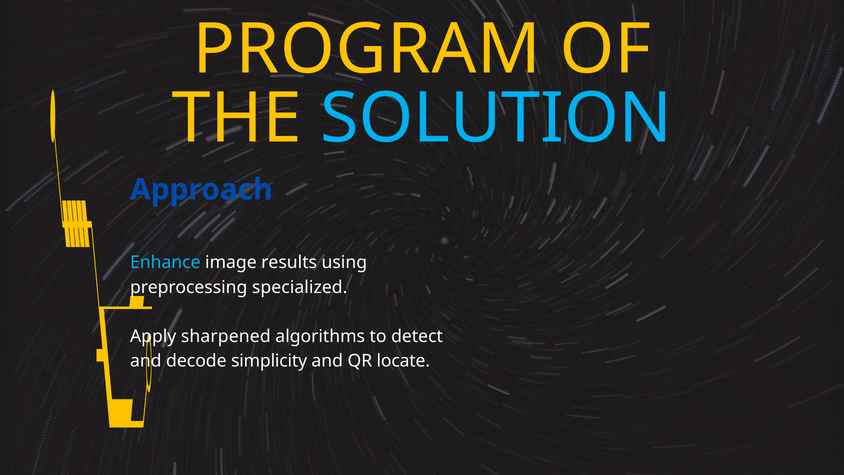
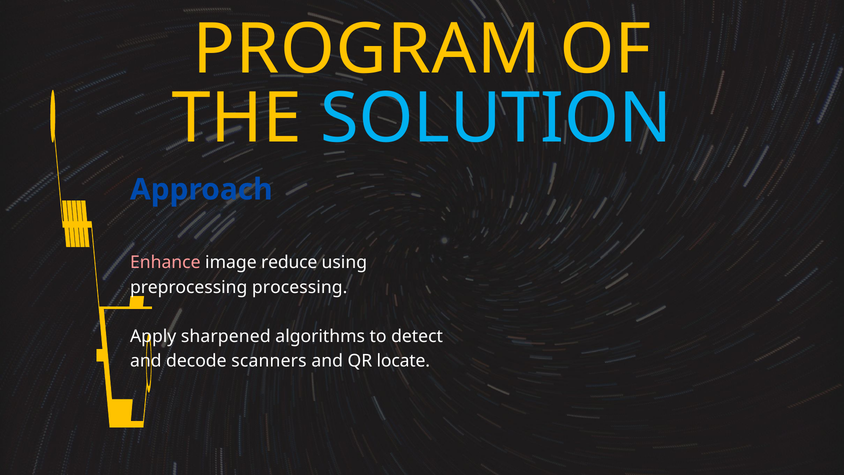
Enhance colour: light blue -> pink
results: results -> reduce
specialized: specialized -> processing
simplicity: simplicity -> scanners
